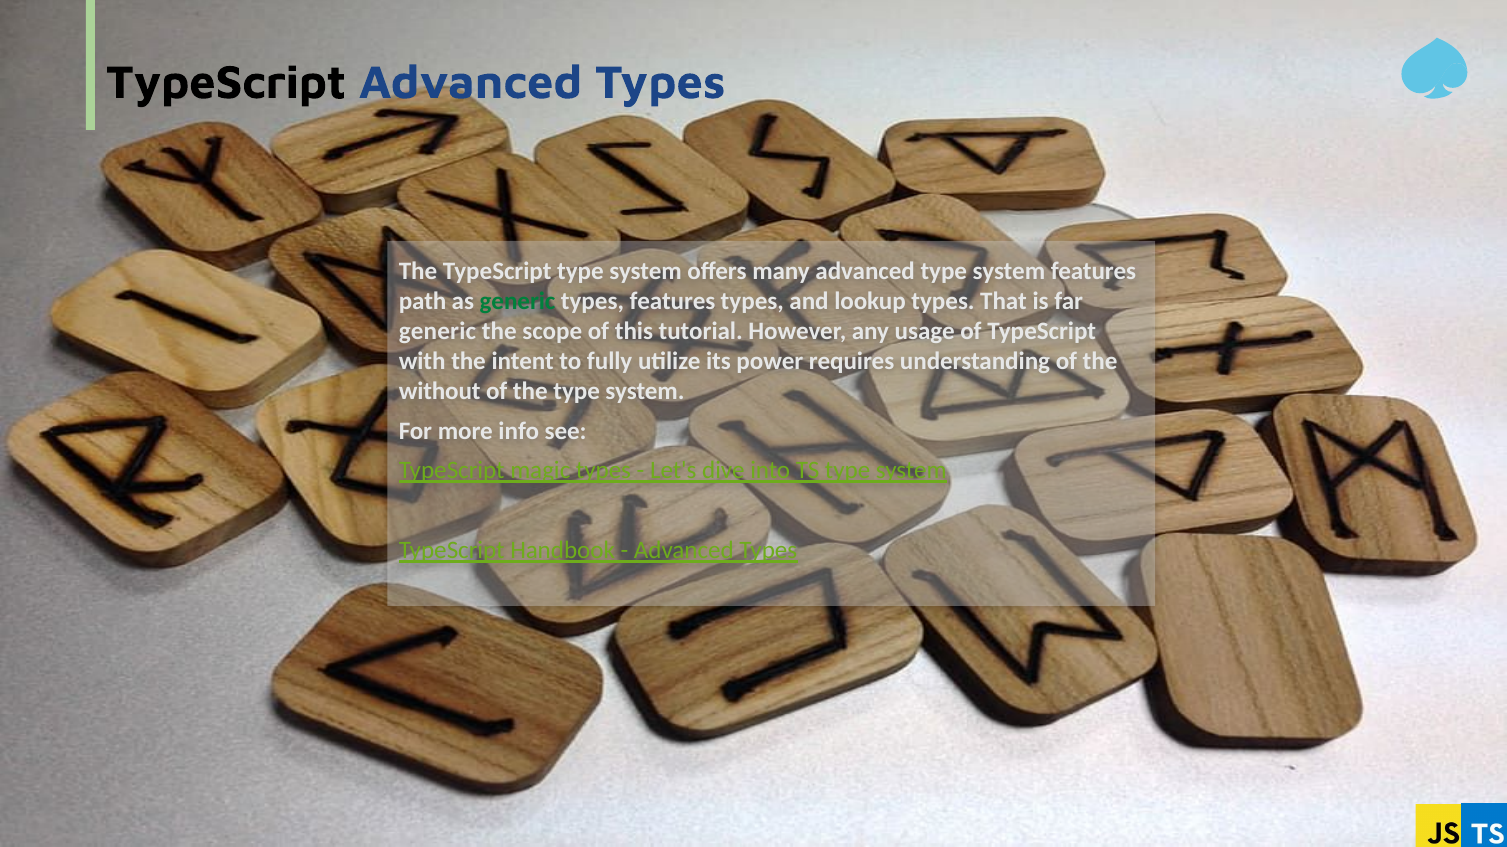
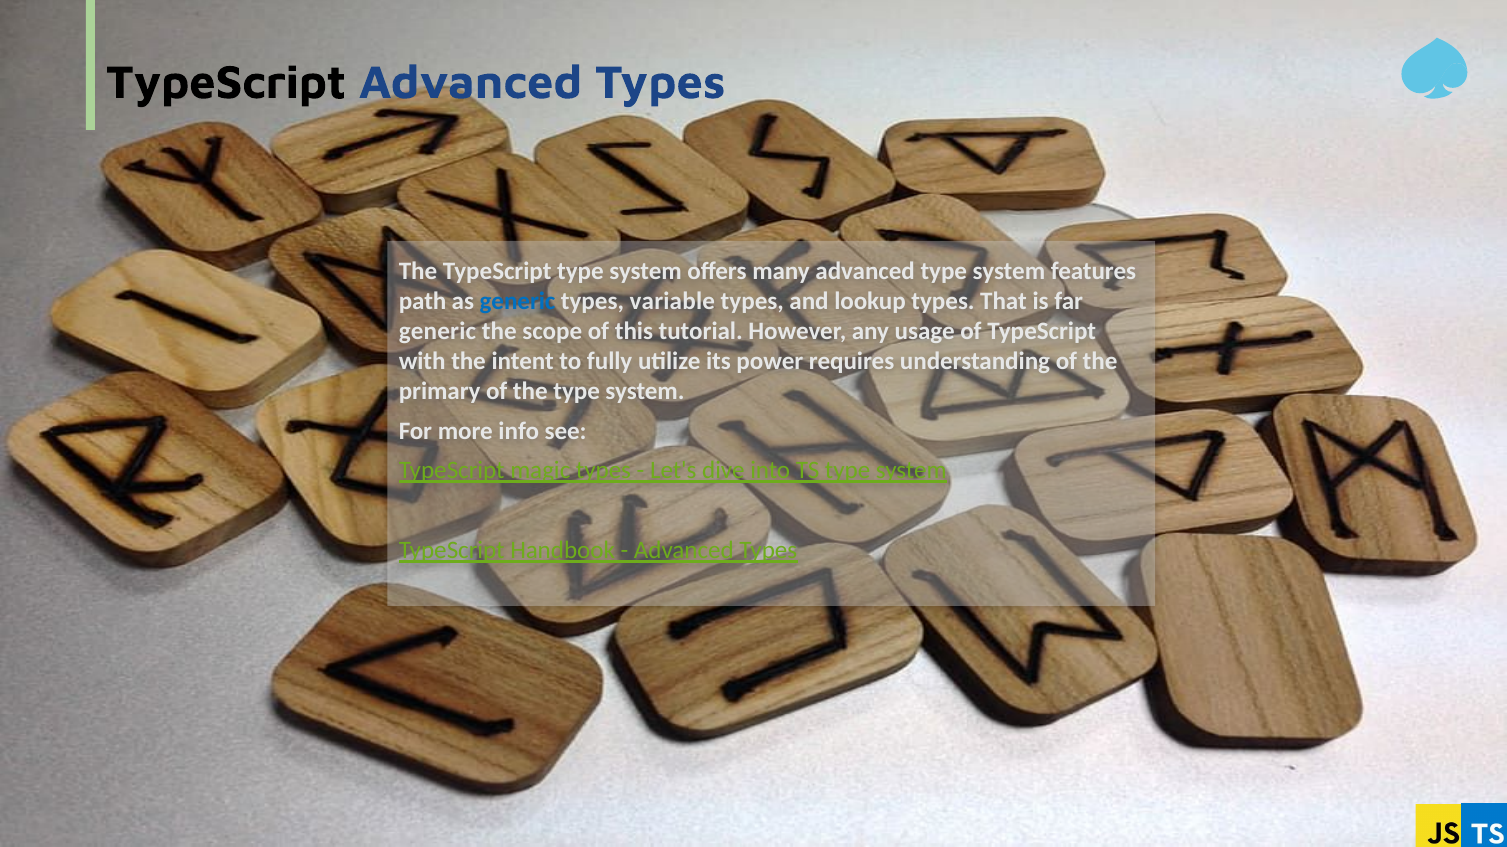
generic at (518, 302) colour: green -> blue
types features: features -> variable
without: without -> primary
